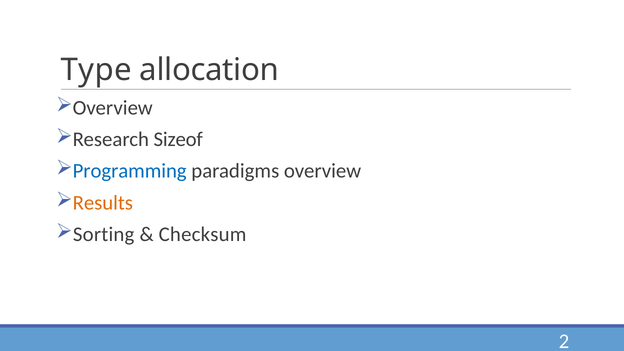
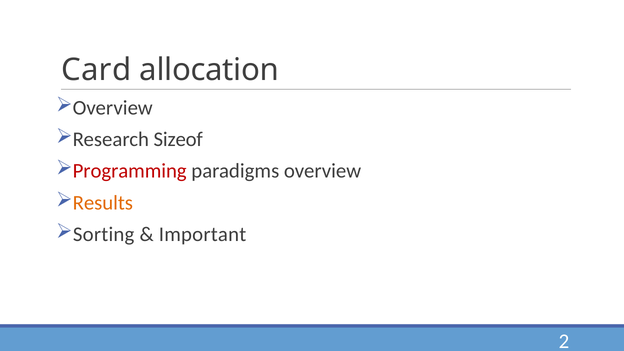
Type: Type -> Card
Programming colour: blue -> red
Checksum: Checksum -> Important
